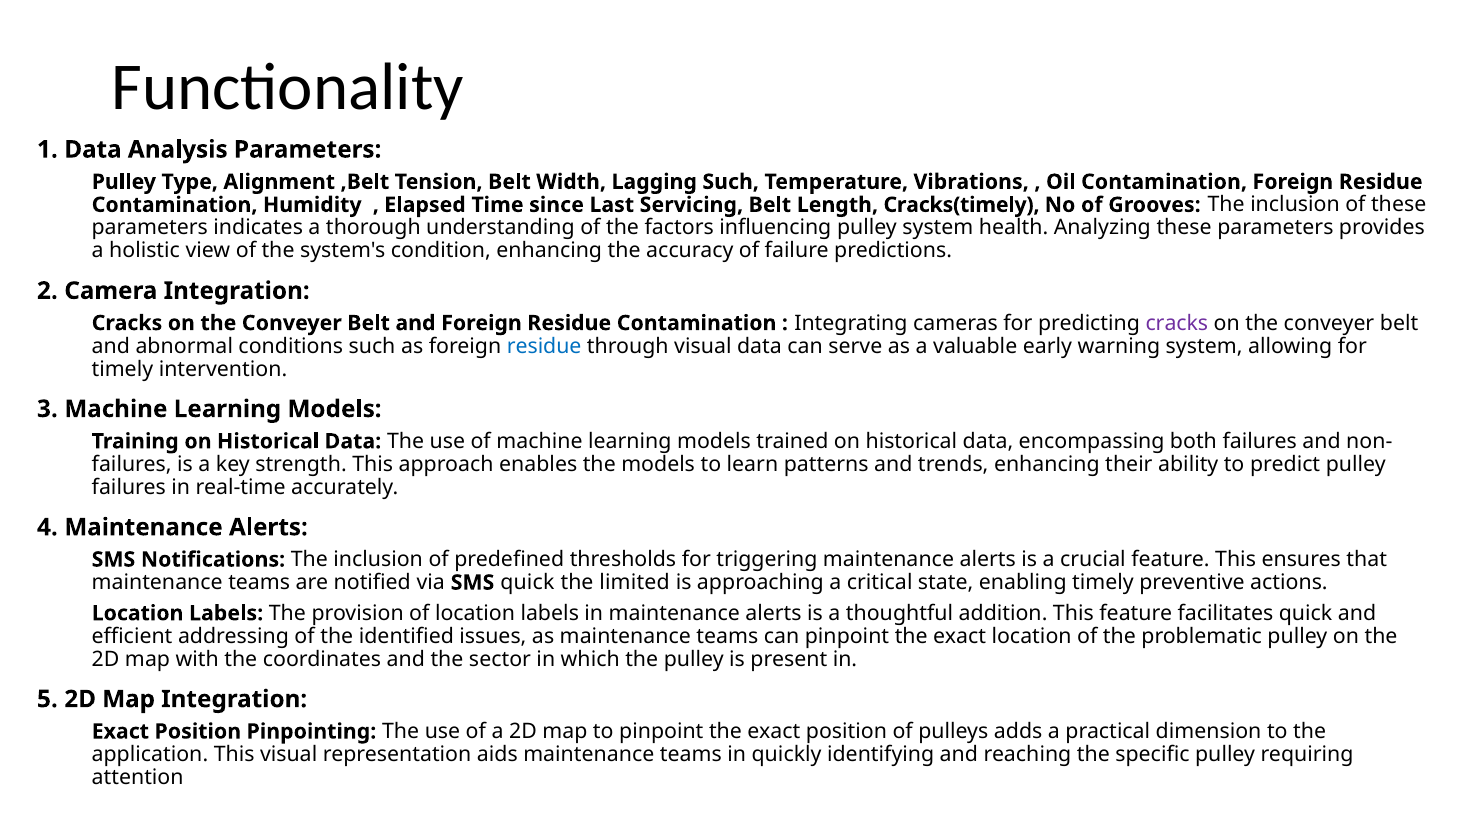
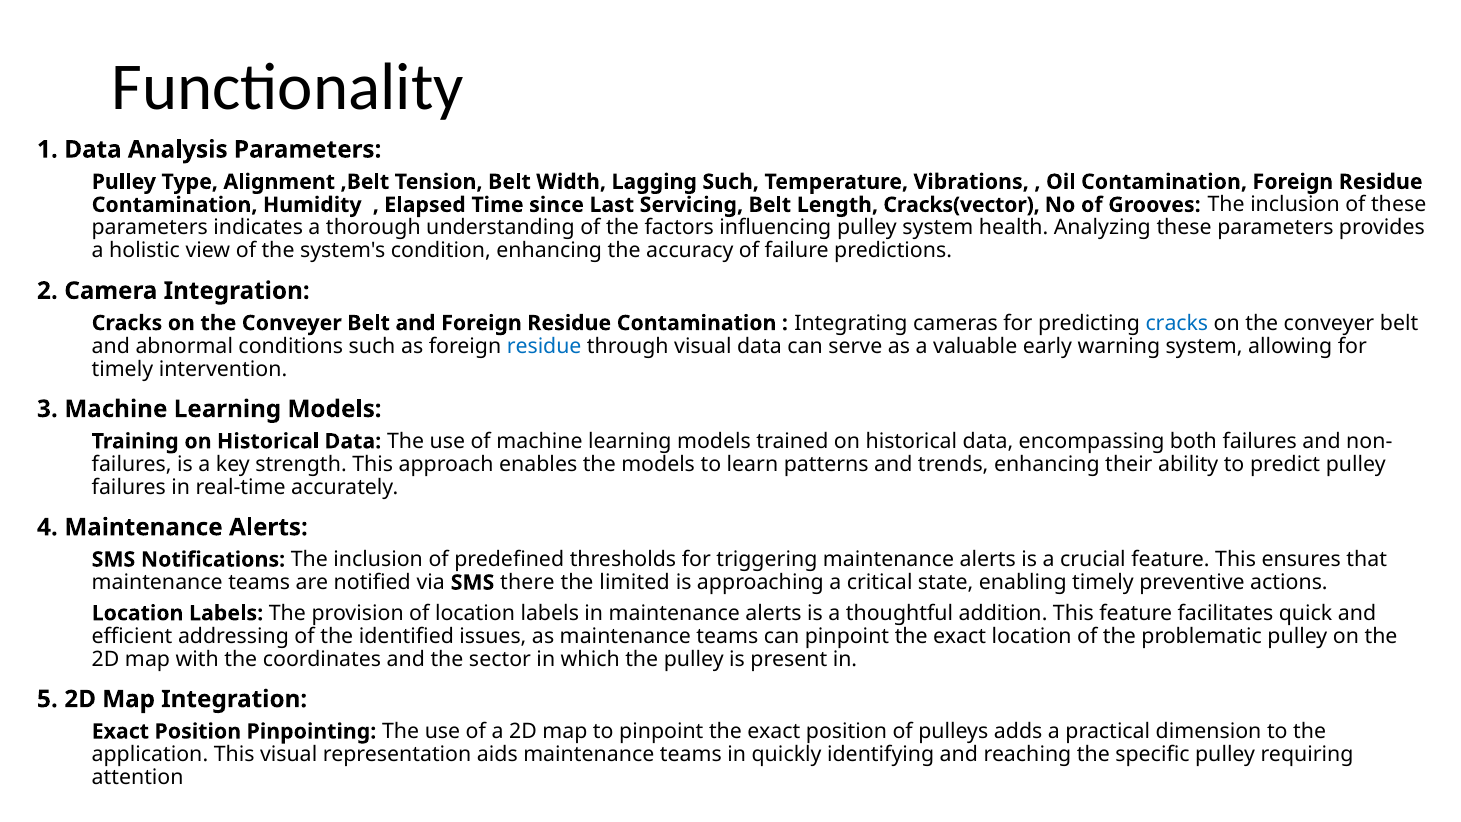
Cracks(timely: Cracks(timely -> Cracks(vector
cracks at (1177, 323) colour: purple -> blue
SMS quick: quick -> there
